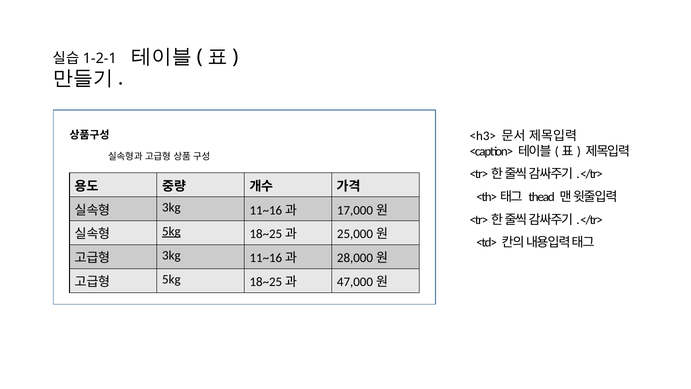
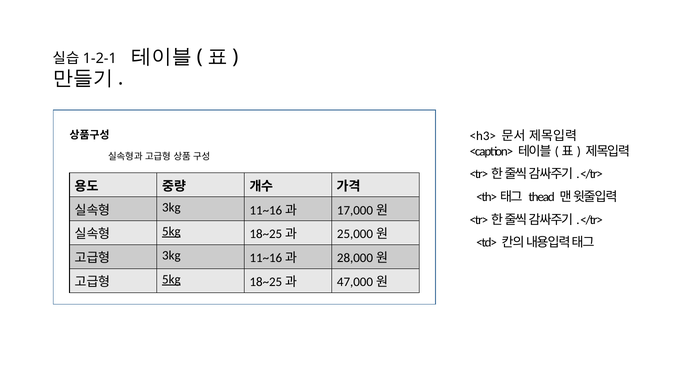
5kg at (171, 279) underline: none -> present
